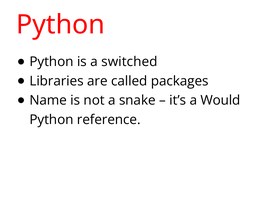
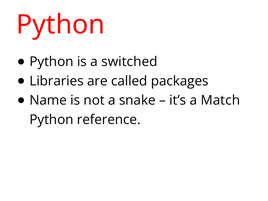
Would: Would -> Match
